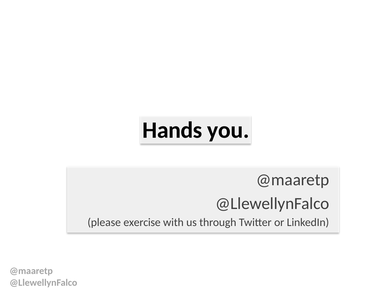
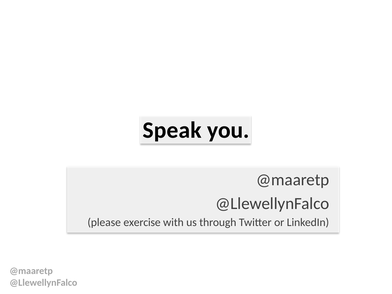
Hands: Hands -> Speak
